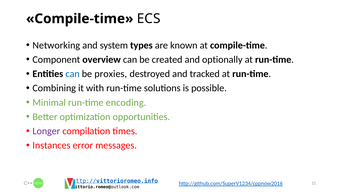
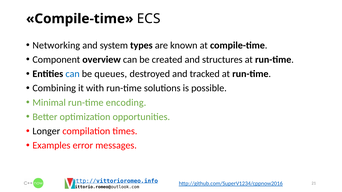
optionally: optionally -> structures
proxies: proxies -> queues
Longer colour: purple -> black
Instances: Instances -> Examples
